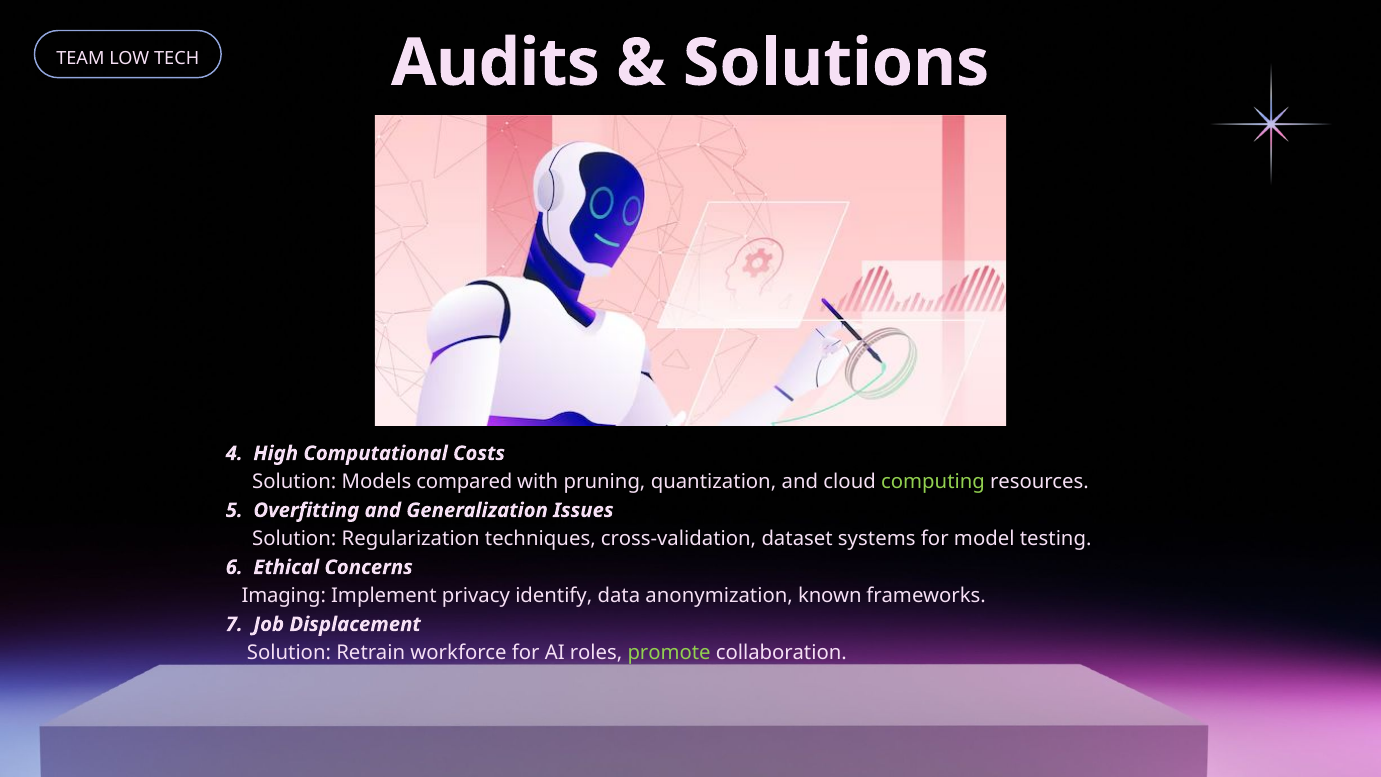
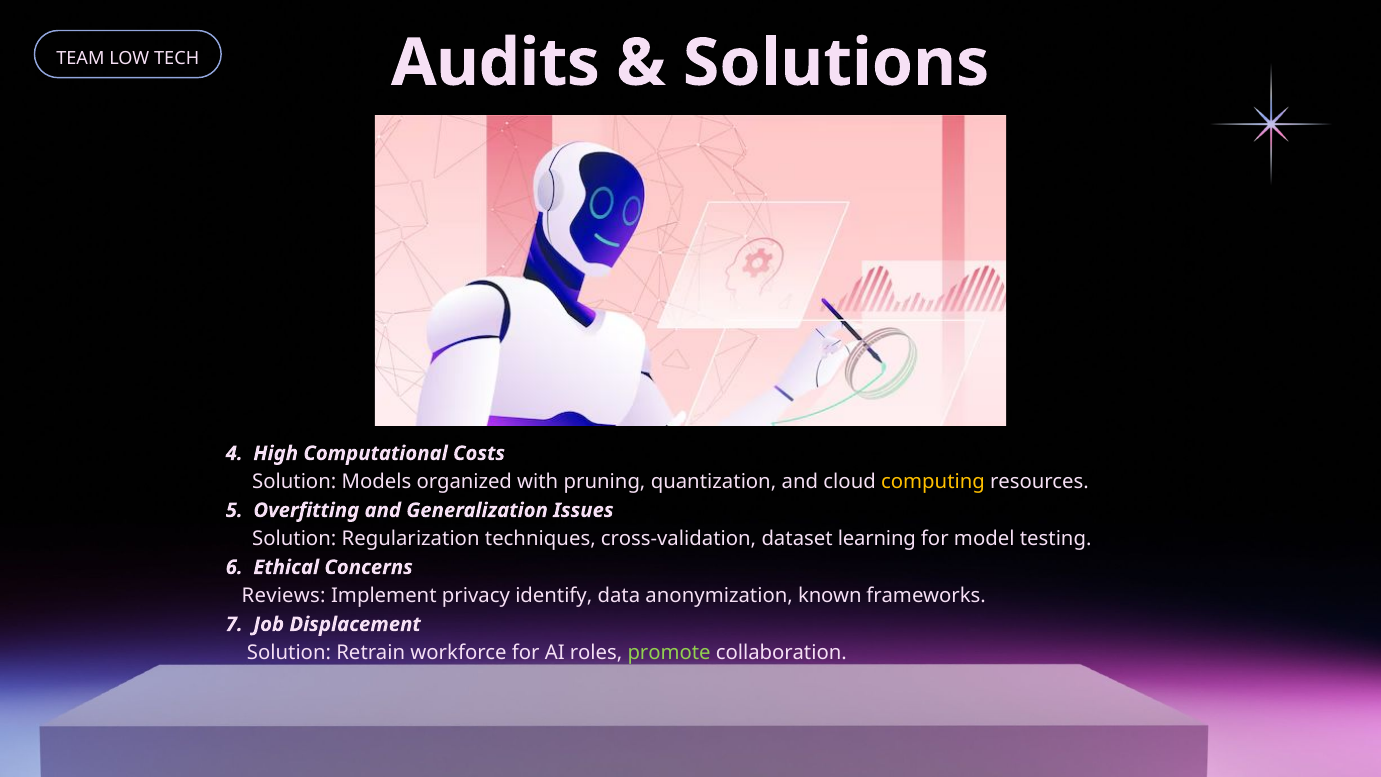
compared: compared -> organized
computing colour: light green -> yellow
systems: systems -> learning
Imaging: Imaging -> Reviews
